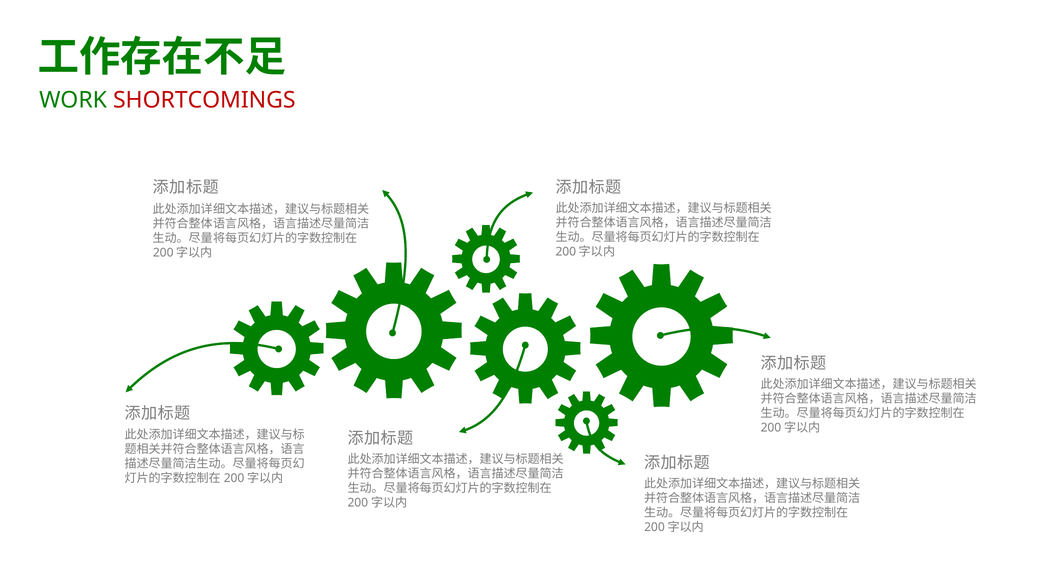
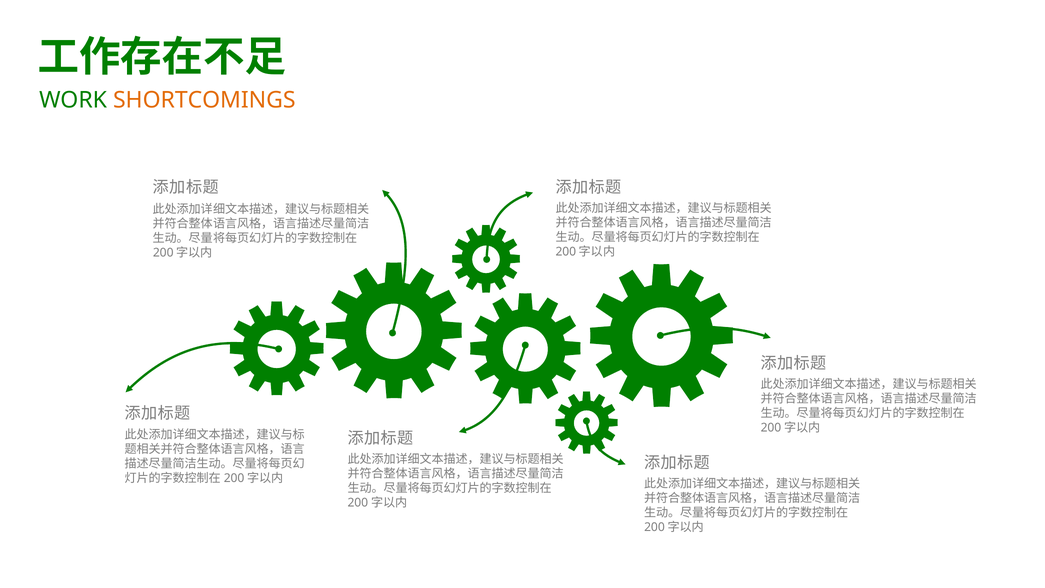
SHORTCOMINGS colour: red -> orange
